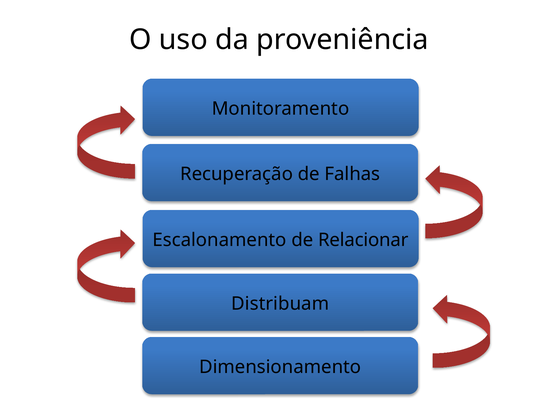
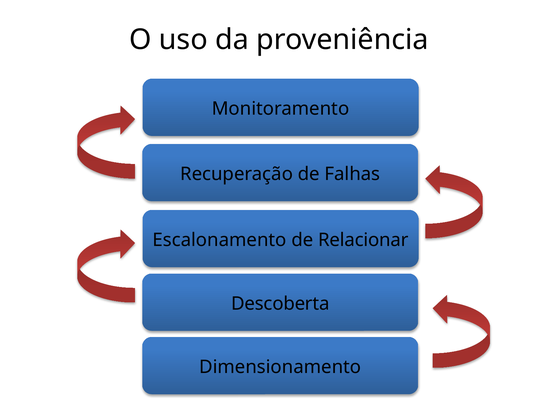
Distribuam: Distribuam -> Descoberta
